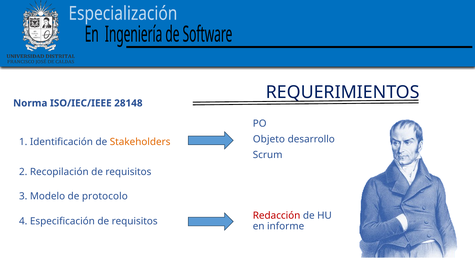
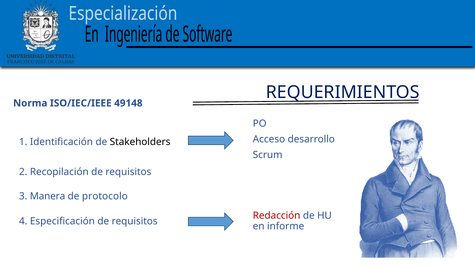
28148: 28148 -> 49148
Objeto: Objeto -> Acceso
Stakeholders colour: orange -> black
Modelo: Modelo -> Manera
